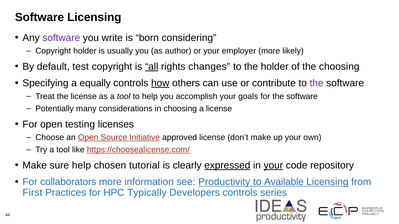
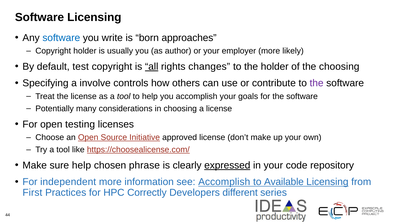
software at (61, 38) colour: purple -> blue
considering: considering -> approaches
equally: equally -> involve
how underline: present -> none
tutorial: tutorial -> phrase
your at (273, 166) underline: present -> none
collaborators: collaborators -> independent
see Productivity: Productivity -> Accomplish
Typically: Typically -> Correctly
Developers controls: controls -> different
